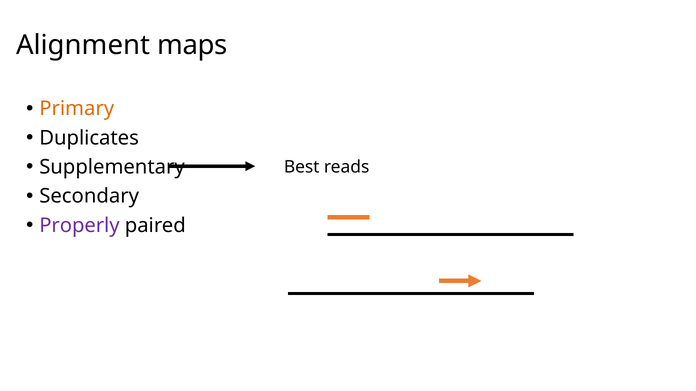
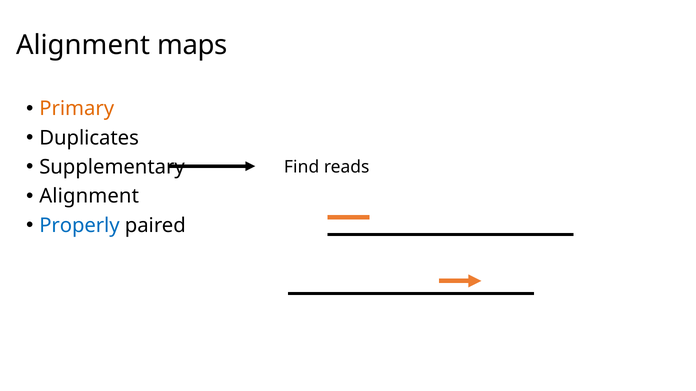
Best: Best -> Find
Secondary at (89, 196): Secondary -> Alignment
Properly colour: purple -> blue
